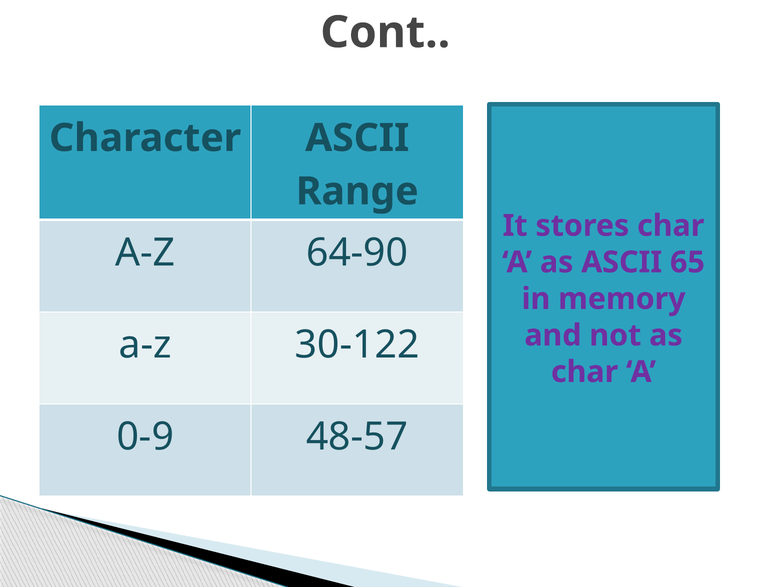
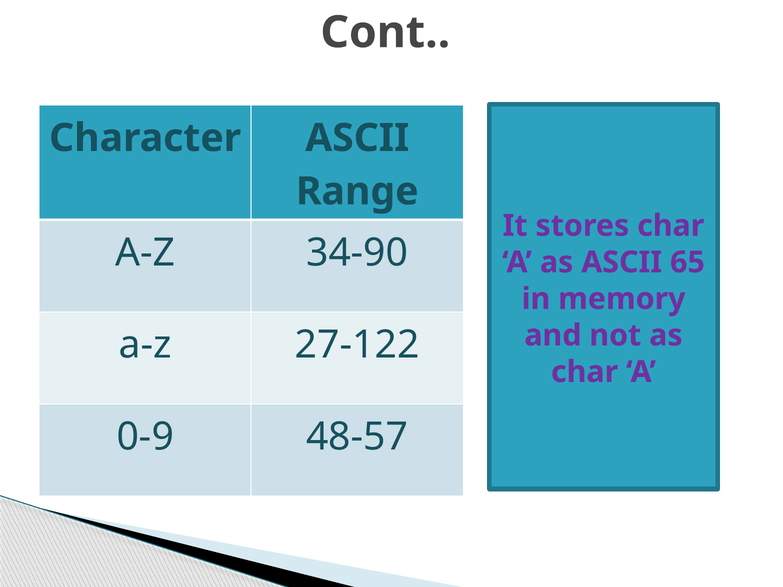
64-90: 64-90 -> 34-90
30-122: 30-122 -> 27-122
